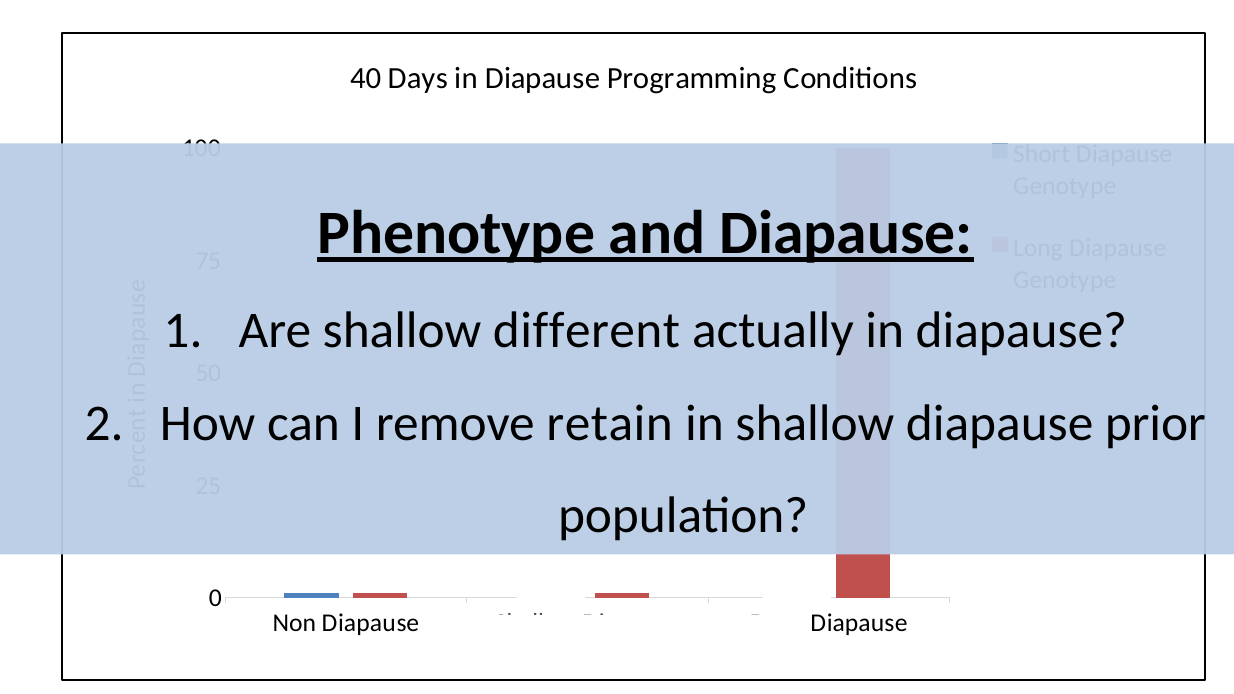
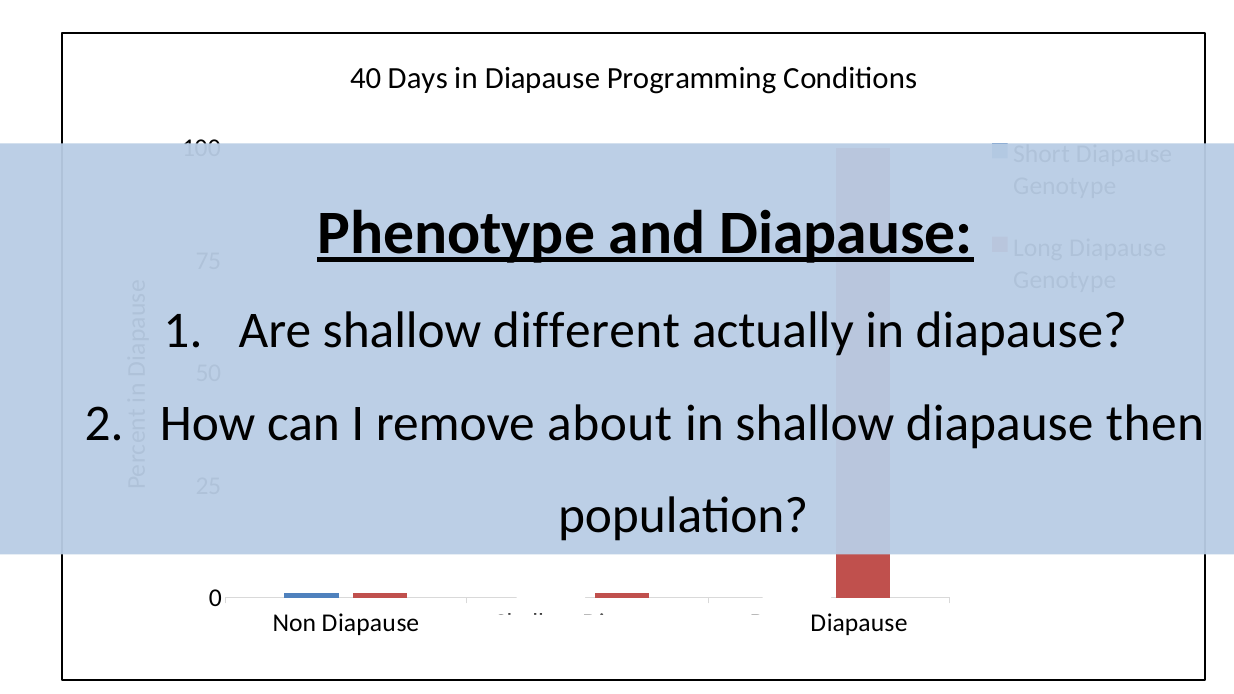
retain: retain -> about
prior: prior -> then
